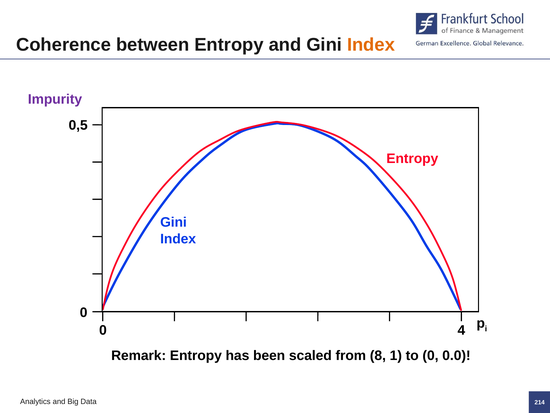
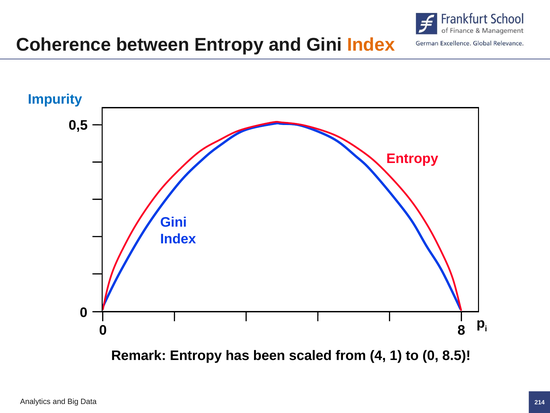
Impurity colour: purple -> blue
4: 4 -> 8
8: 8 -> 4
0.0: 0.0 -> 8.5
